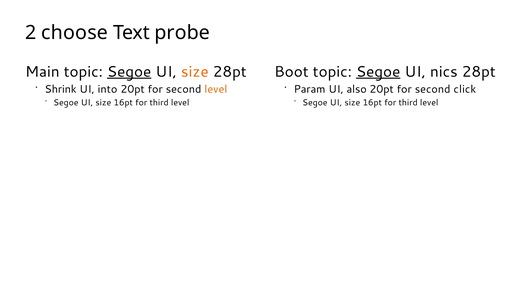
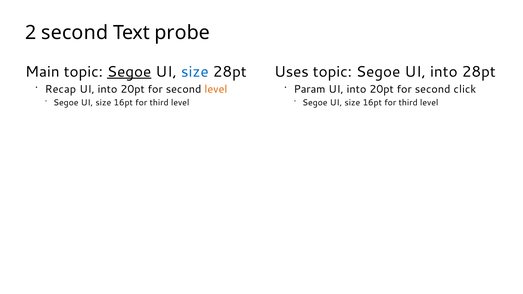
2 choose: choose -> second
size at (195, 72) colour: orange -> blue
Boot: Boot -> Uses
Segoe at (378, 72) underline: present -> none
nics at (444, 72): nics -> into
Shrink: Shrink -> Recap
also at (357, 89): also -> into
